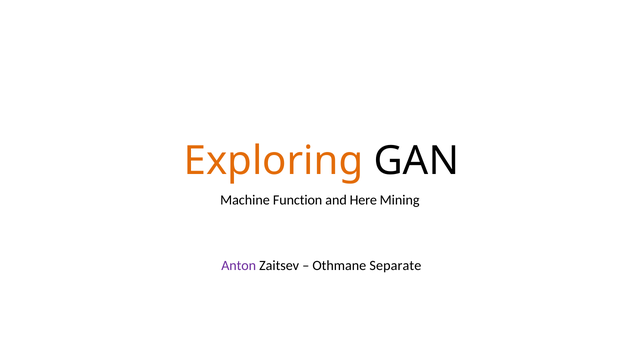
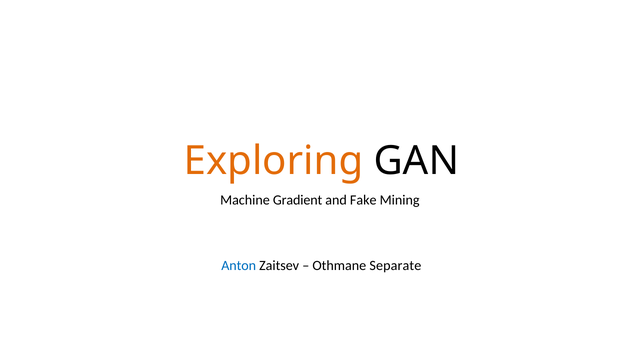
Function: Function -> Gradient
Here: Here -> Fake
Anton colour: purple -> blue
